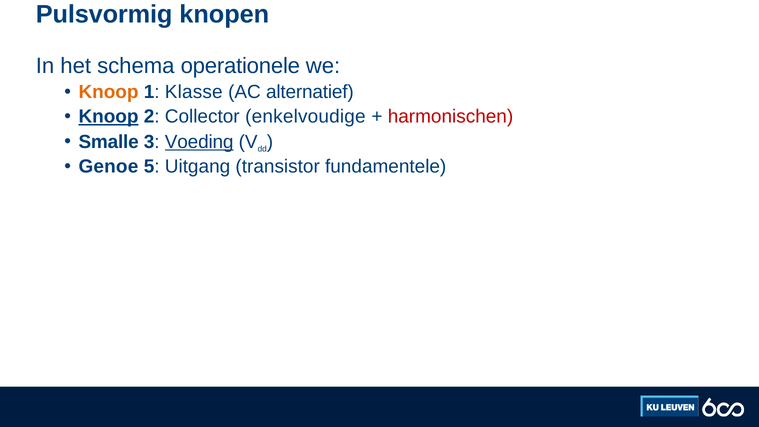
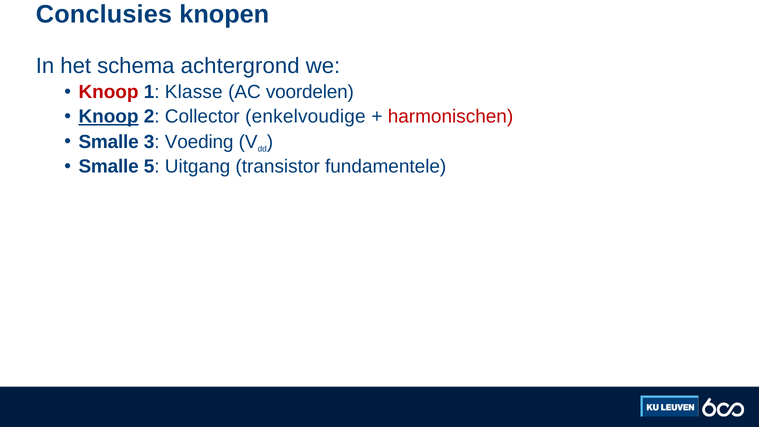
Pulsvormig: Pulsvormig -> Conclusies
operationele: operationele -> achtergrond
Knoop at (109, 92) colour: orange -> red
alternatief: alternatief -> voordelen
Voeding underline: present -> none
Genoe at (108, 167): Genoe -> Smalle
